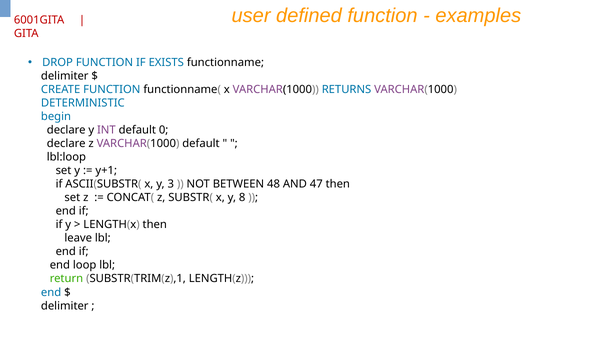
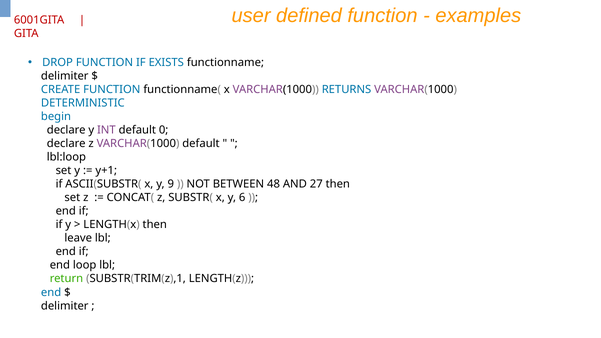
3: 3 -> 9
47: 47 -> 27
8: 8 -> 6
